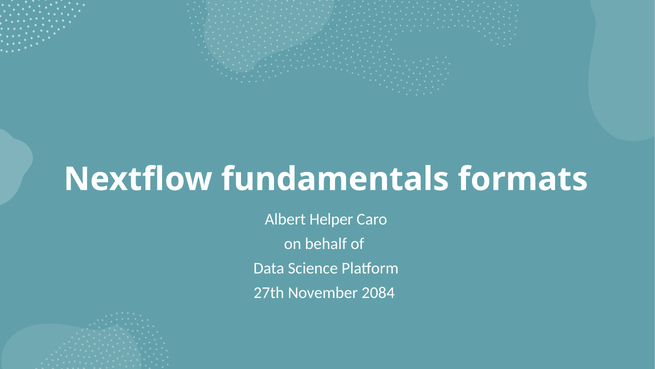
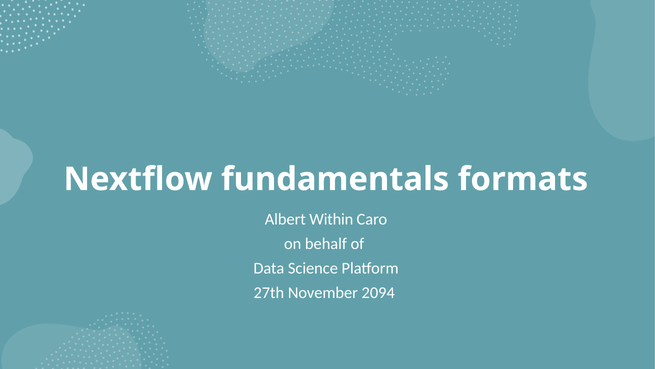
Helper: Helper -> Within
2084: 2084 -> 2094
